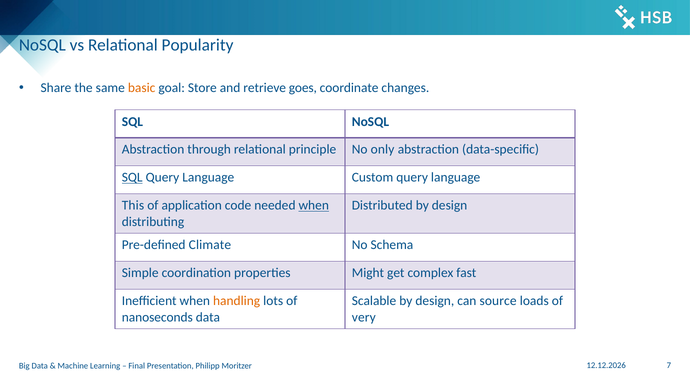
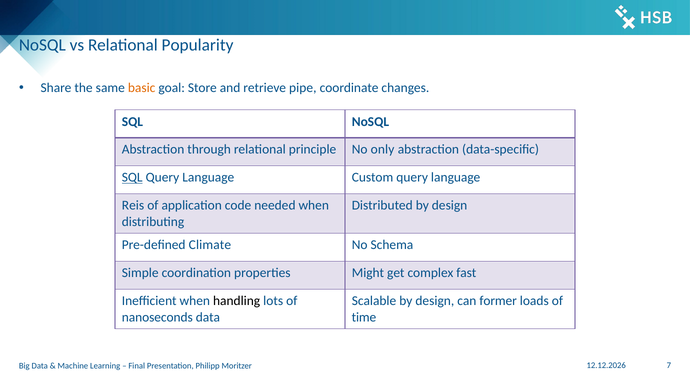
goes: goes -> pipe
This: This -> Reis
when at (314, 206) underline: present -> none
handling colour: orange -> black
source: source -> former
very: very -> time
